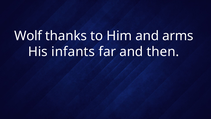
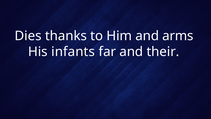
Wolf: Wolf -> Dies
then: then -> their
